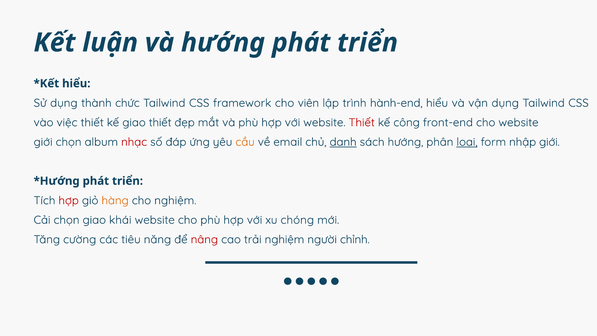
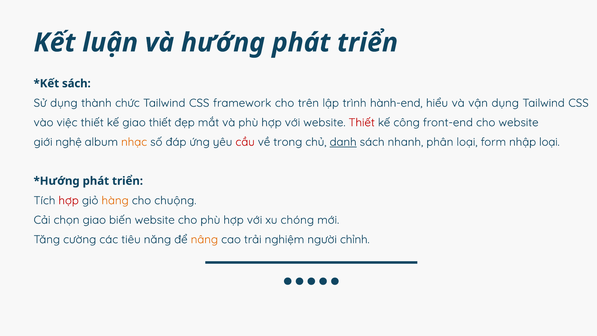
hiểu at (76, 83): hiểu -> sách
viên: viên -> trên
giới chọn: chọn -> nghệ
nhạc colour: red -> orange
cầu colour: orange -> red
email: email -> trong
sách hướng: hướng -> nhanh
loại at (467, 142) underline: present -> none
nhập giới: giới -> loại
cho nghiệm: nghiệm -> chuộng
khái: khái -> biến
nâng colour: red -> orange
